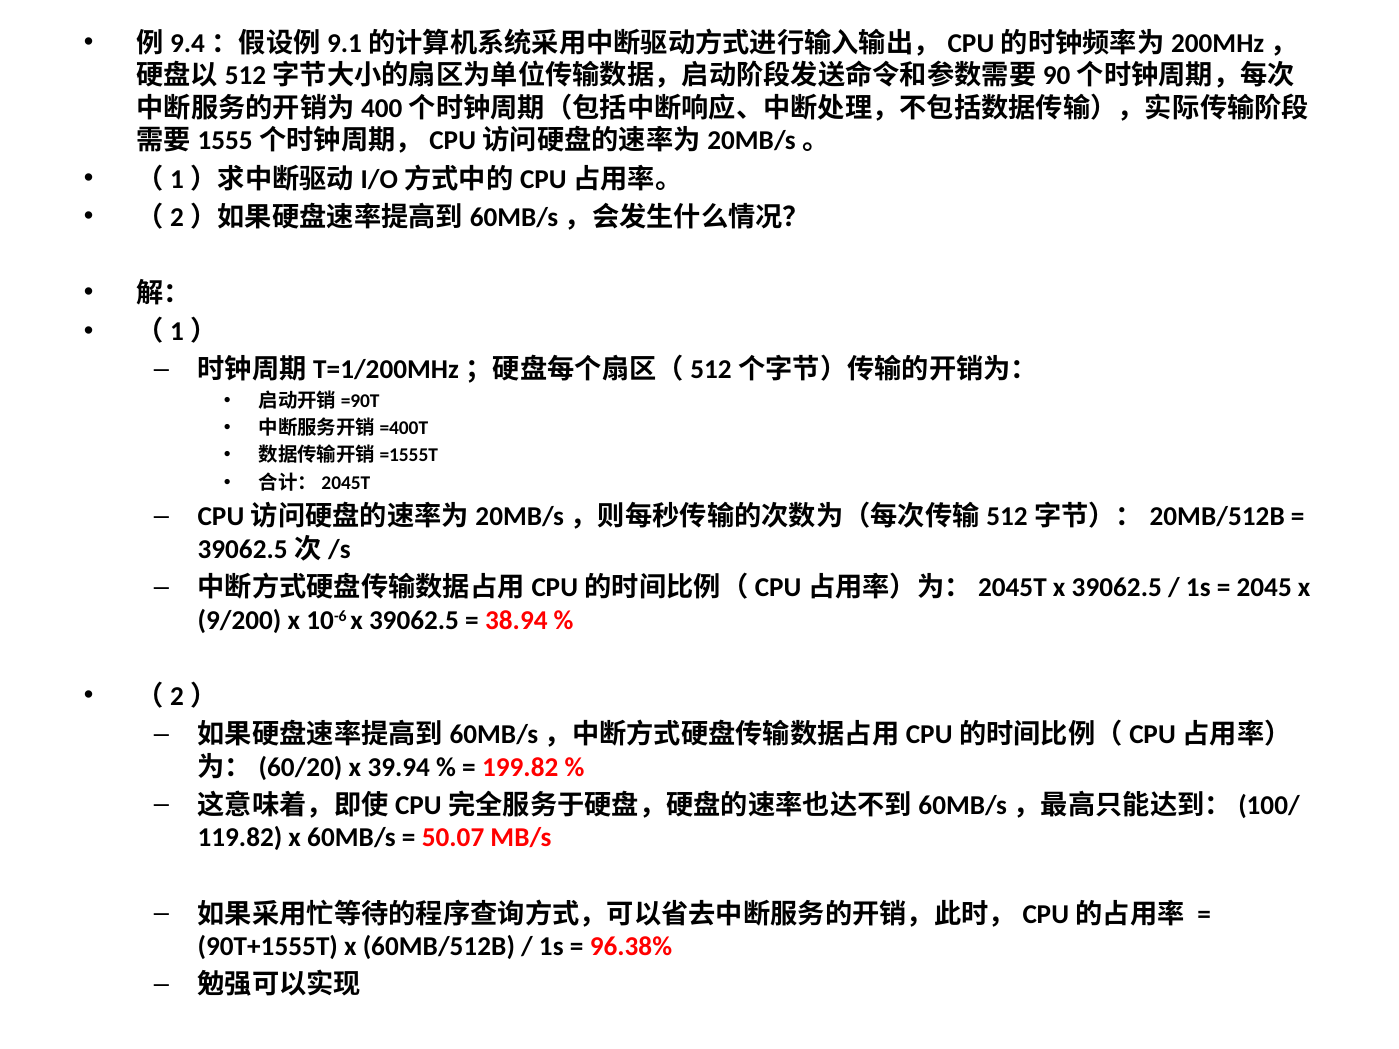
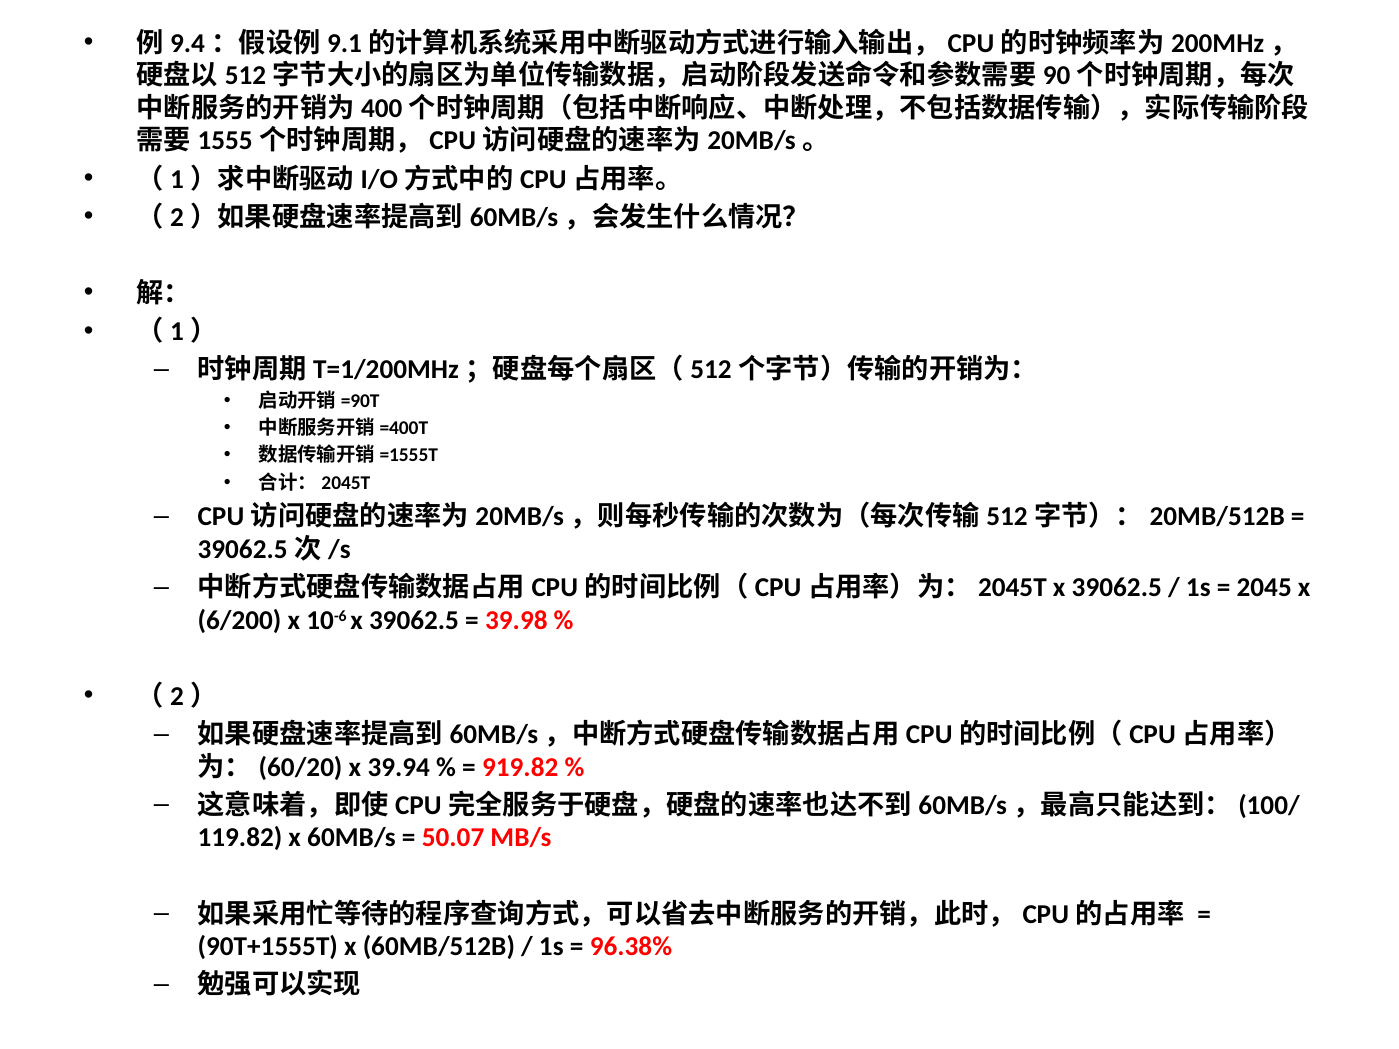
9/200: 9/200 -> 6/200
38.94: 38.94 -> 39.98
199.82: 199.82 -> 919.82
